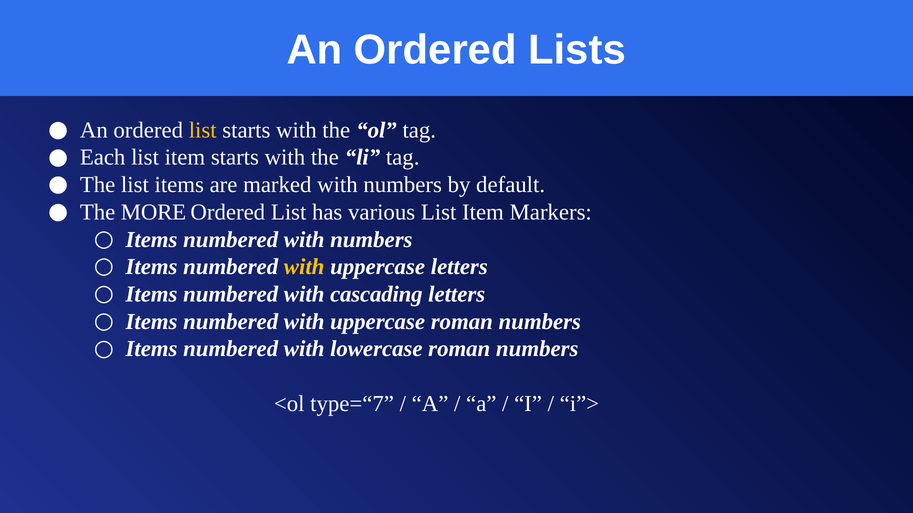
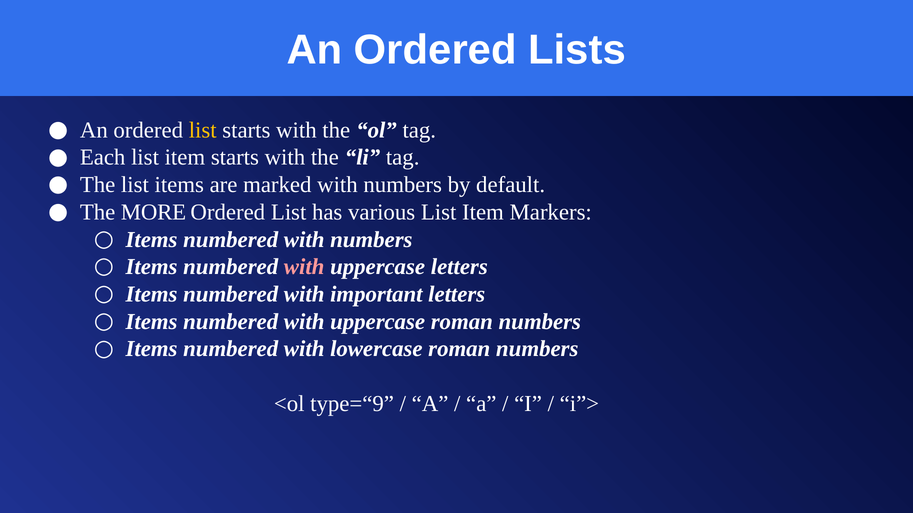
with at (304, 267) colour: yellow -> pink
cascading: cascading -> important
type=“7: type=“7 -> type=“9
